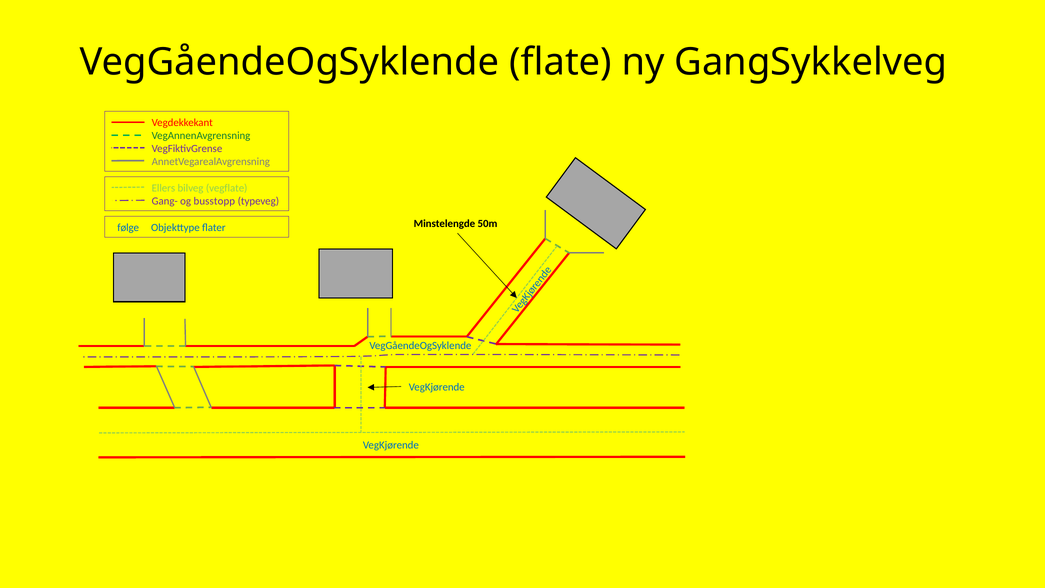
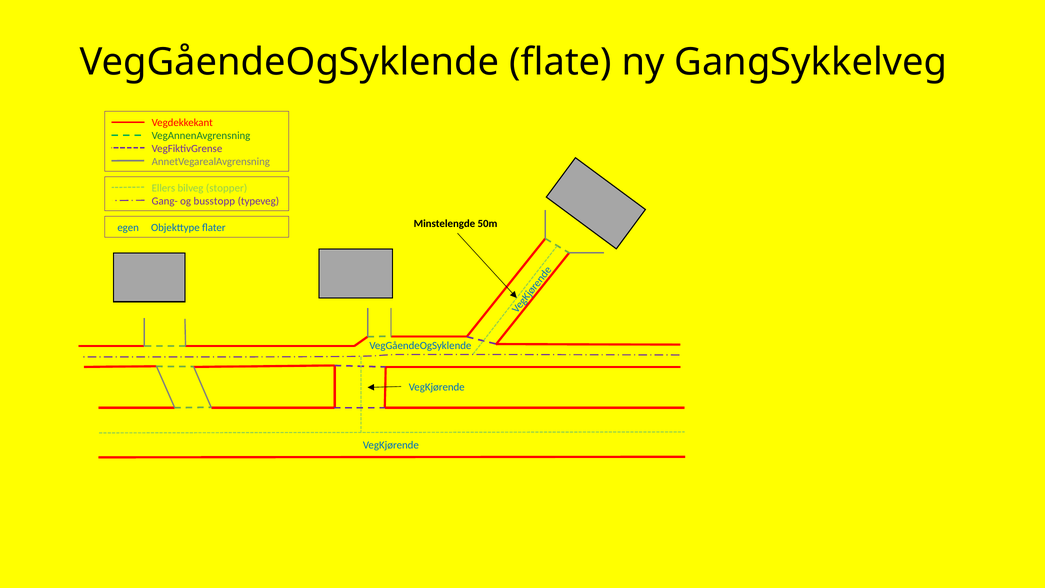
vegflate: vegflate -> stopper
følge: følge -> egen
